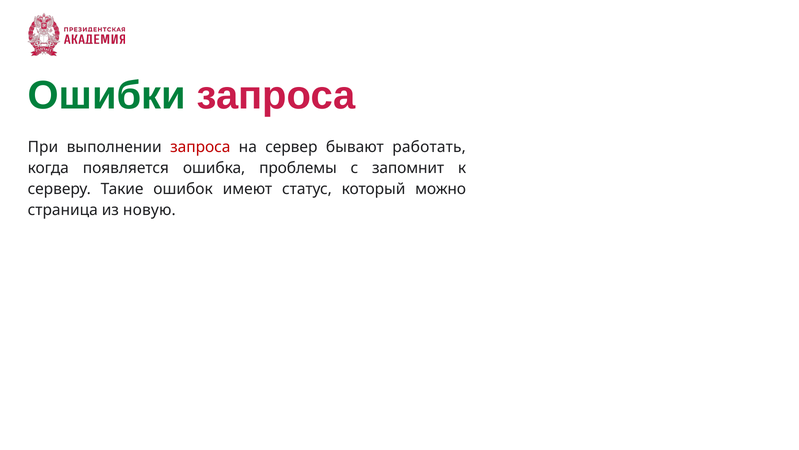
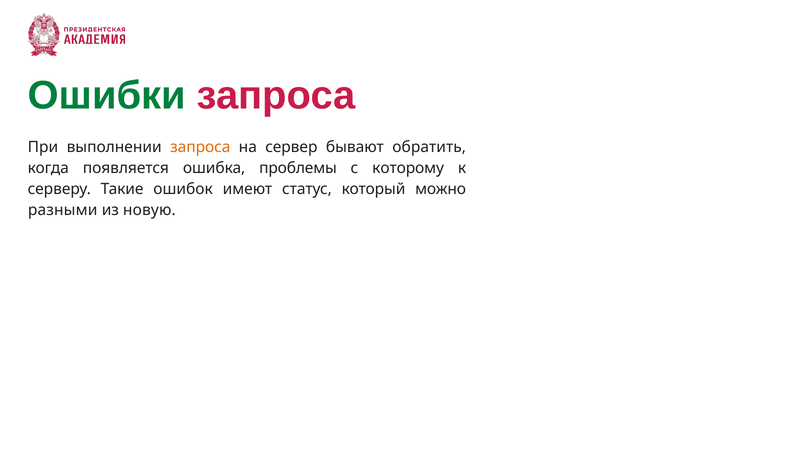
запроса at (200, 147) colour: red -> orange
работать: работать -> обратить
запомнит: запомнит -> которому
страница: страница -> разными
